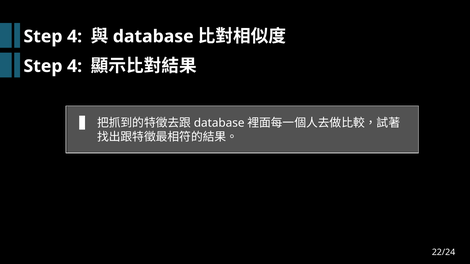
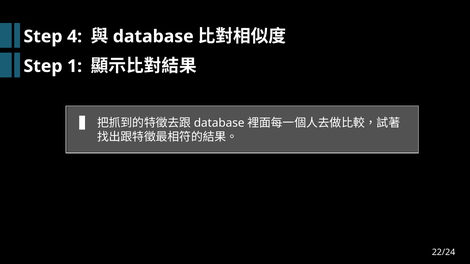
4 at (75, 66): 4 -> 1
